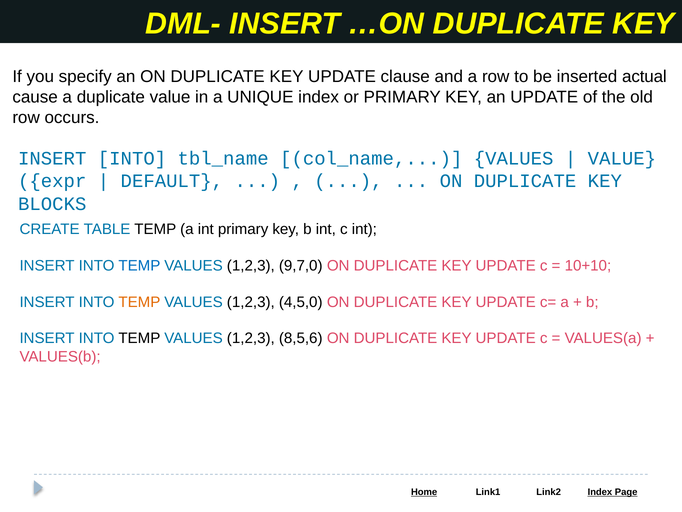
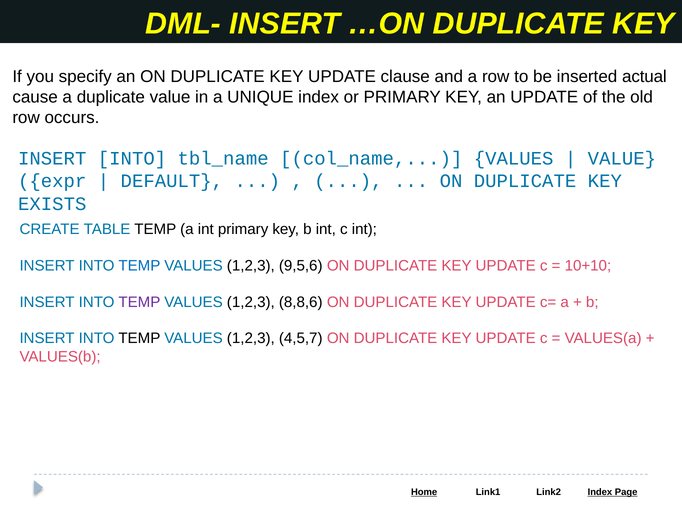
BLOCKS: BLOCKS -> EXISTS
9,7,0: 9,7,0 -> 9,5,6
TEMP at (139, 302) colour: orange -> purple
4,5,0: 4,5,0 -> 8,8,6
8,5,6: 8,5,6 -> 4,5,7
